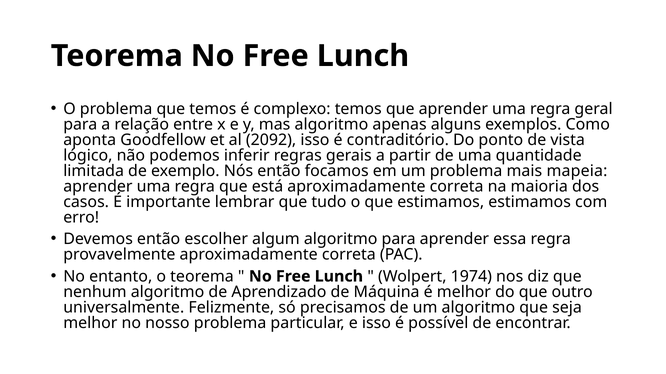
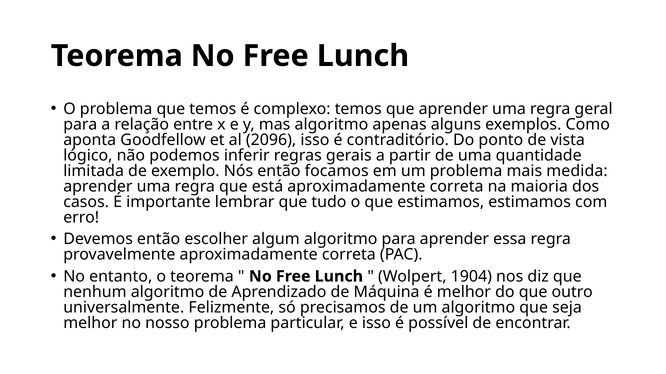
2092: 2092 -> 2096
mapeia: mapeia -> medida
1974: 1974 -> 1904
